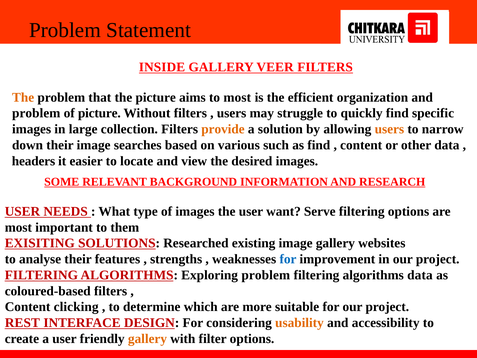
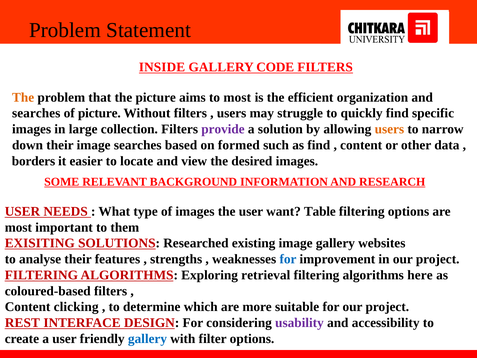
VEER: VEER -> CODE
problem at (36, 113): problem -> searches
provide colour: orange -> purple
various: various -> formed
headers: headers -> borders
Serve: Serve -> Table
Exploring problem: problem -> retrieval
algorithms data: data -> here
usability colour: orange -> purple
gallery at (147, 339) colour: orange -> blue
